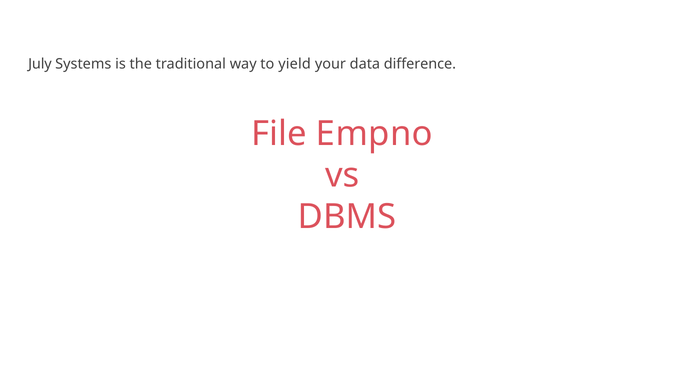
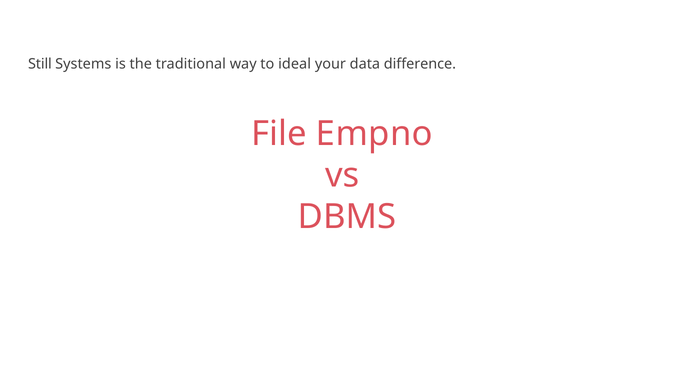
July: July -> Still
yield: yield -> ideal
